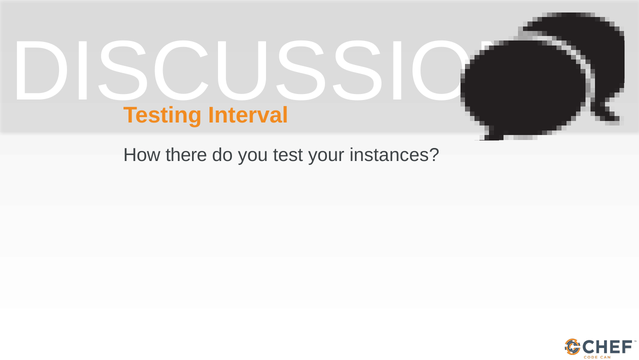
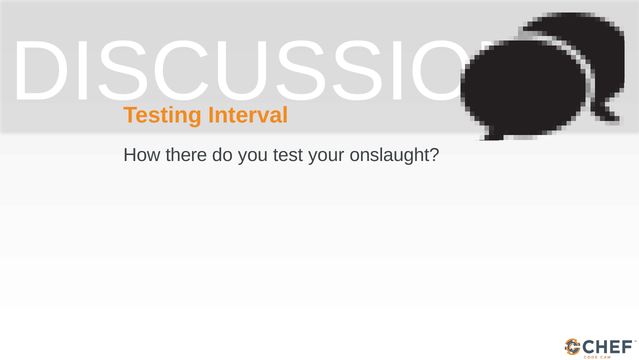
instances: instances -> onslaught
